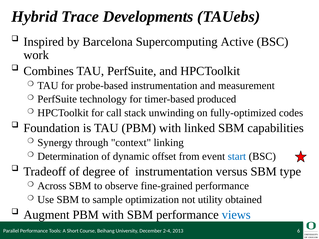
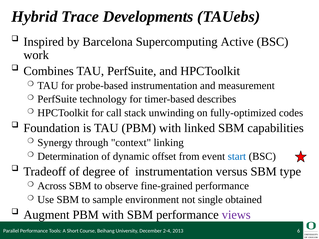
produced: produced -> describes
optimization: optimization -> environment
utility: utility -> single
views colour: blue -> purple
